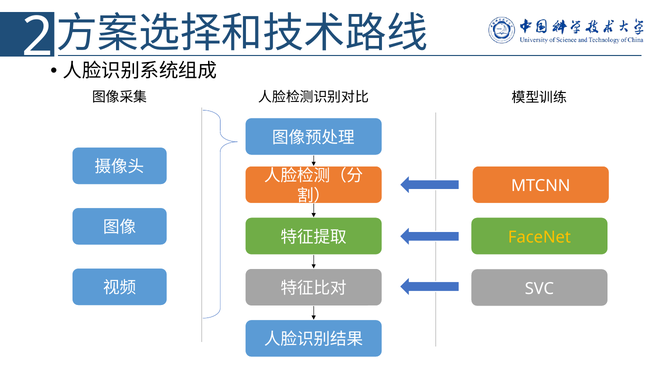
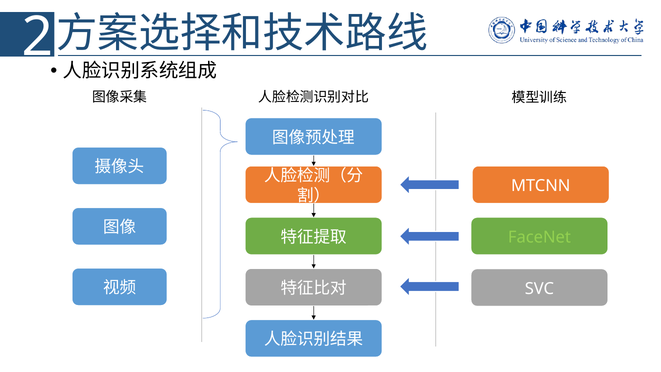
FaceNet colour: yellow -> light green
